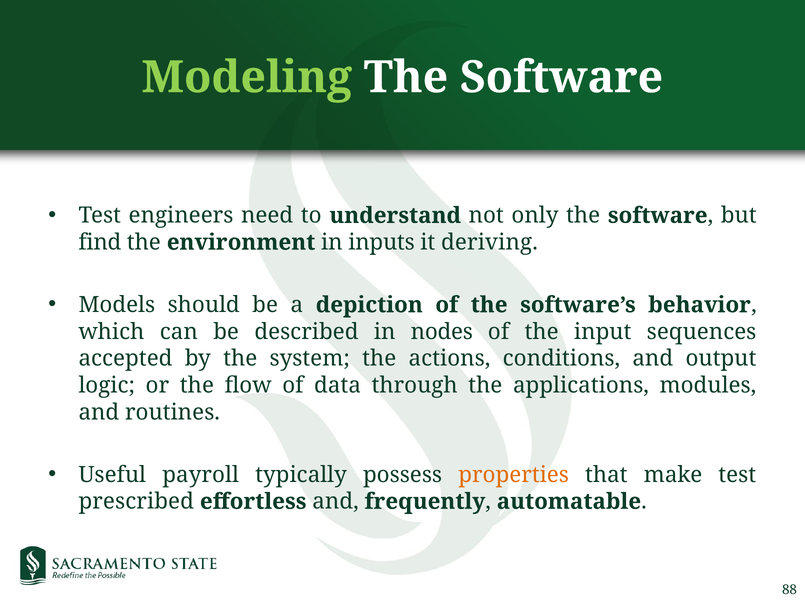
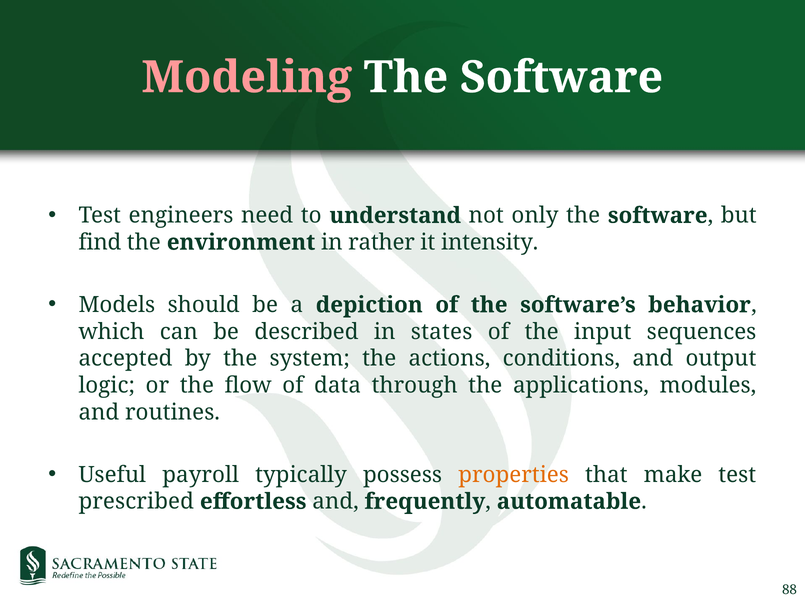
Modeling colour: light green -> pink
inputs: inputs -> rather
deriving: deriving -> intensity
nodes: nodes -> states
